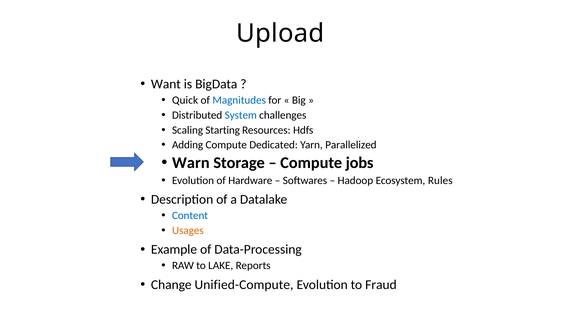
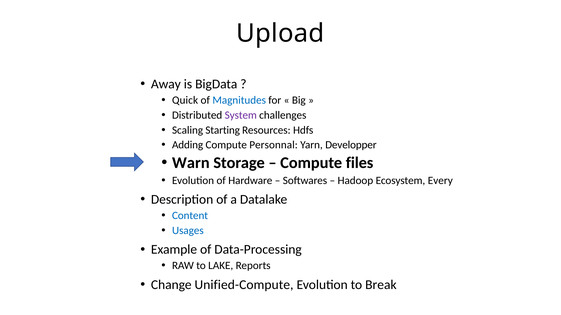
Want: Want -> Away
System colour: blue -> purple
Dedicated: Dedicated -> Personnal
Parallelized: Parallelized -> Developper
jobs: jobs -> files
Rules: Rules -> Every
Usages colour: orange -> blue
Fraud: Fraud -> Break
